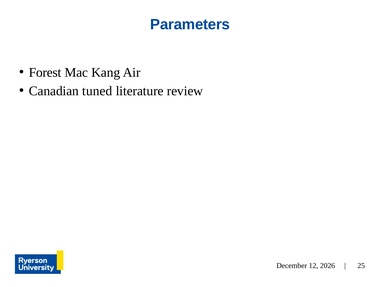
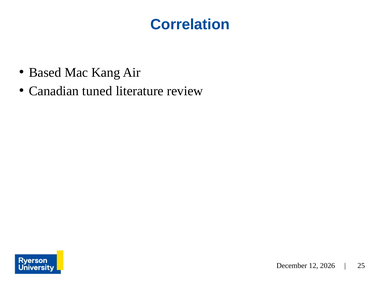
Parameters: Parameters -> Correlation
Forest: Forest -> Based
